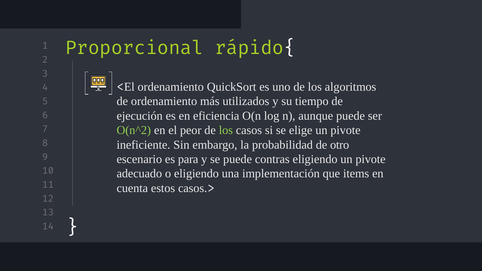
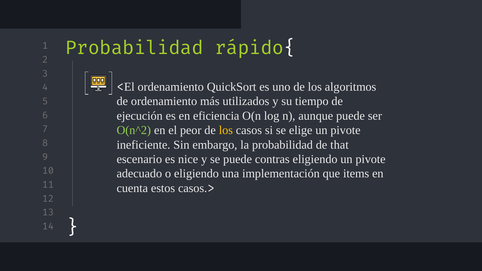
Proporcional at (134, 48): Proporcional -> Probabilidad
los at (226, 130) colour: light green -> yellow
otro: otro -> that
para: para -> nice
